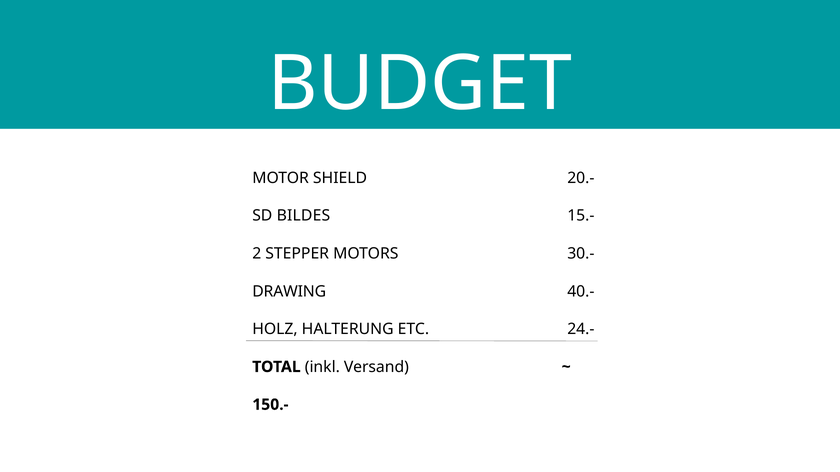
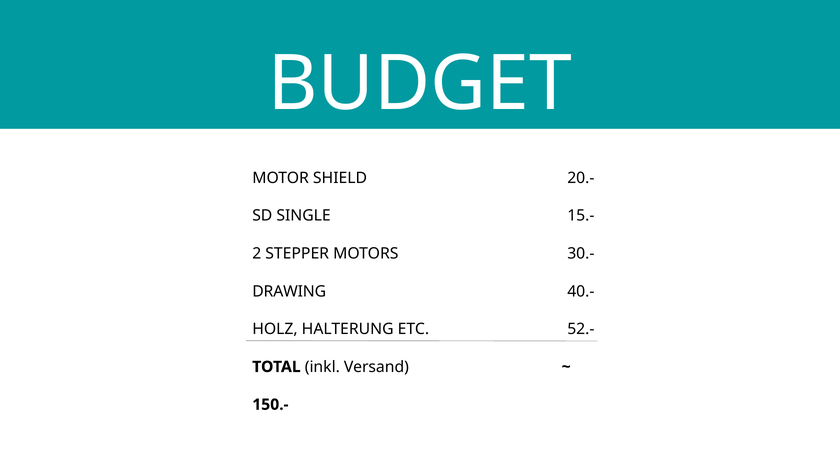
BILDES: BILDES -> SINGLE
24.-: 24.- -> 52.-
